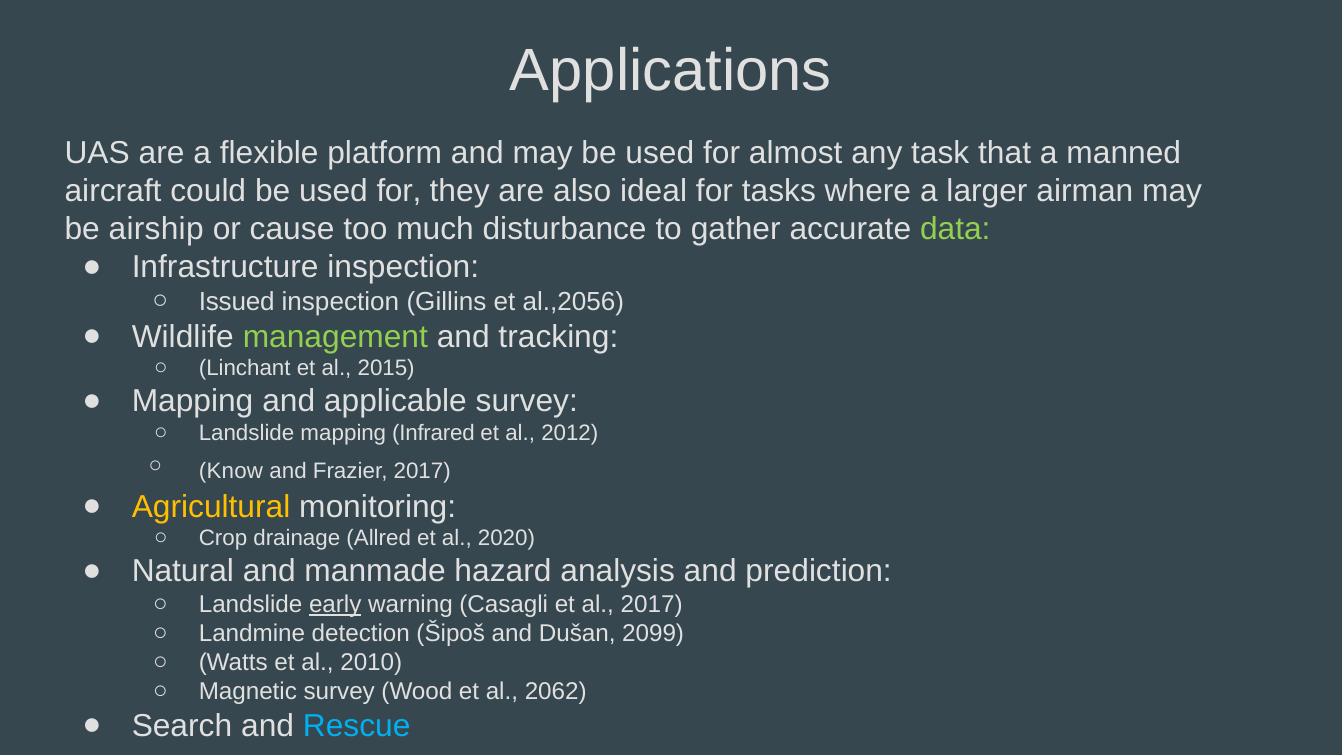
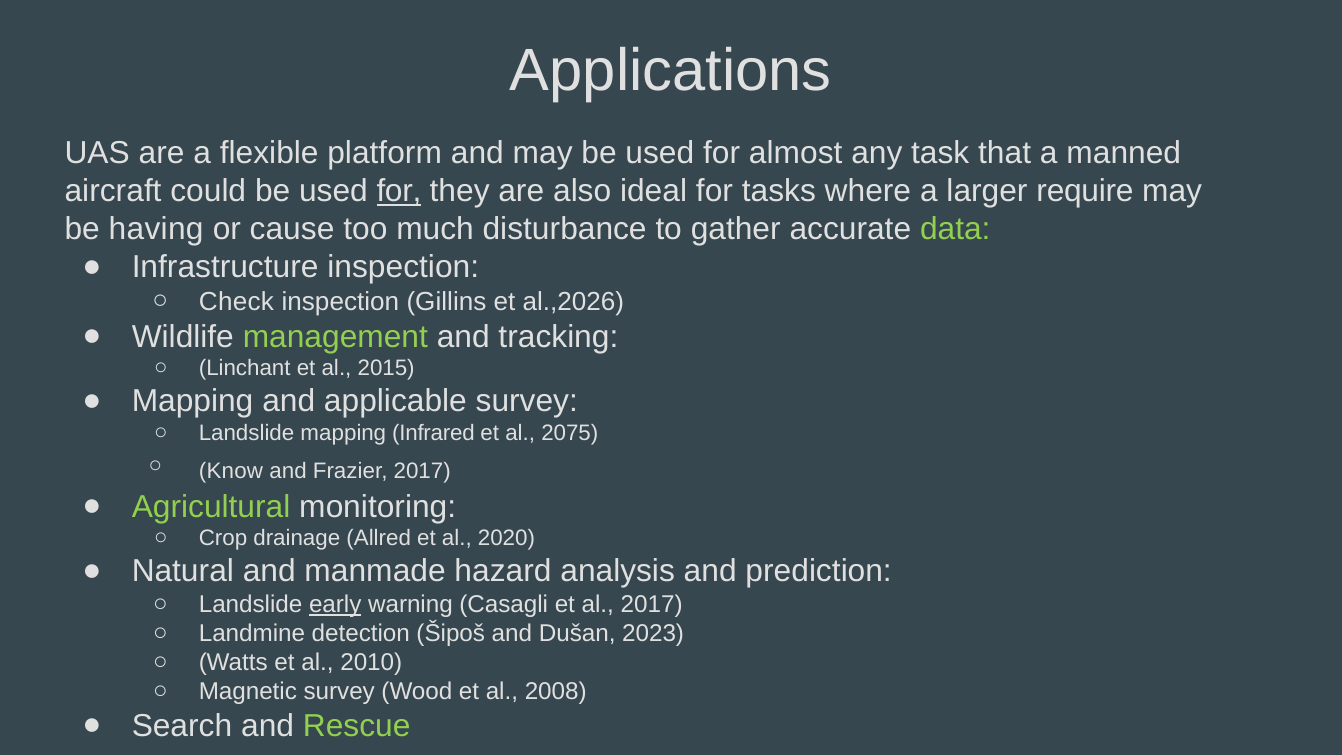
for at (399, 191) underline: none -> present
airman: airman -> require
airship: airship -> having
Issued: Issued -> Check
al.,2056: al.,2056 -> al.,2026
2012: 2012 -> 2075
Agricultural colour: yellow -> light green
2099: 2099 -> 2023
2062: 2062 -> 2008
Rescue colour: light blue -> light green
